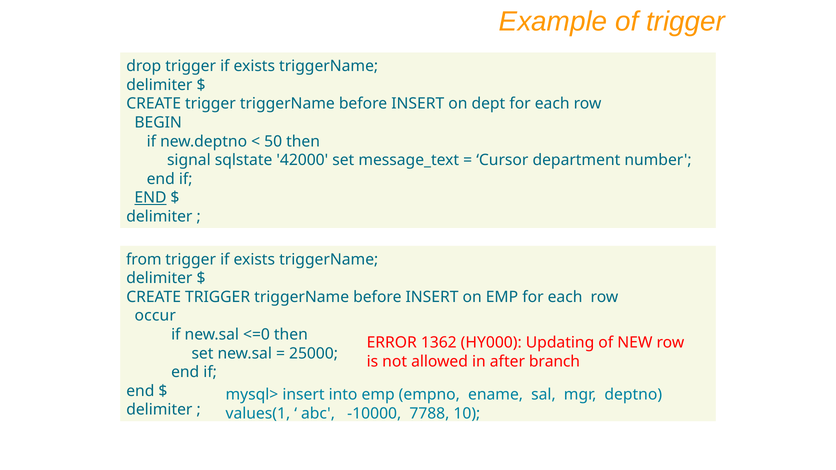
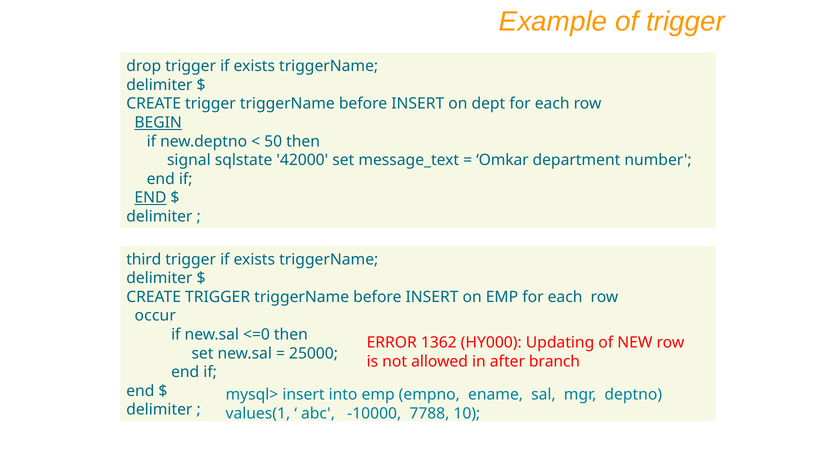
BEGIN underline: none -> present
Cursor: Cursor -> Omkar
from: from -> third
